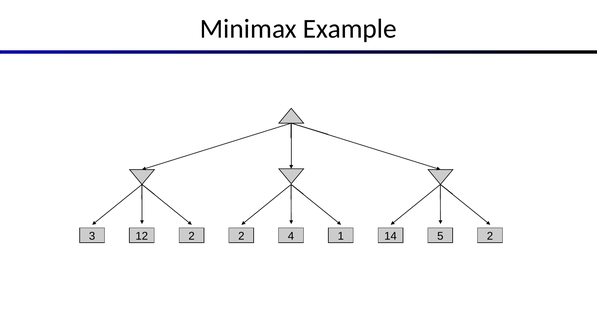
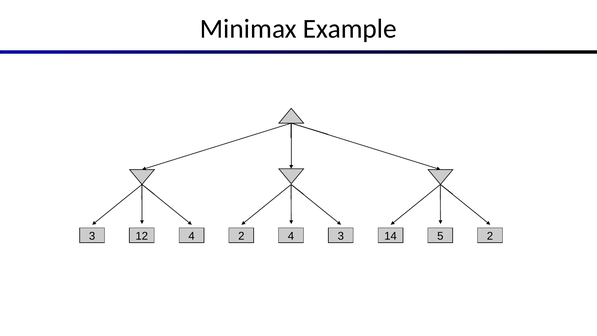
12 2: 2 -> 4
4 1: 1 -> 3
